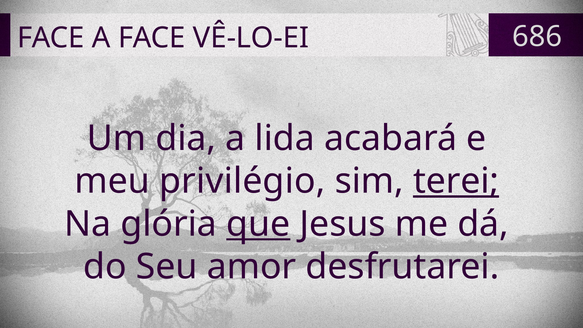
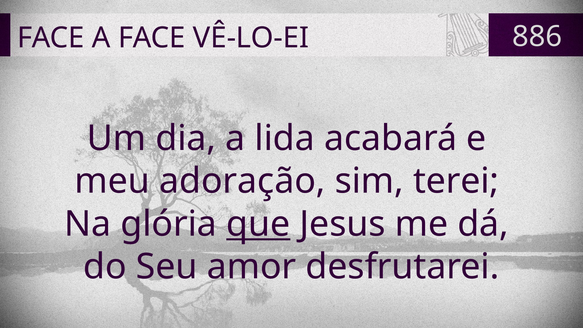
686: 686 -> 886
privilégio: privilégio -> adoração
terei underline: present -> none
